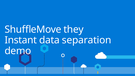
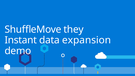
separation: separation -> expansion
